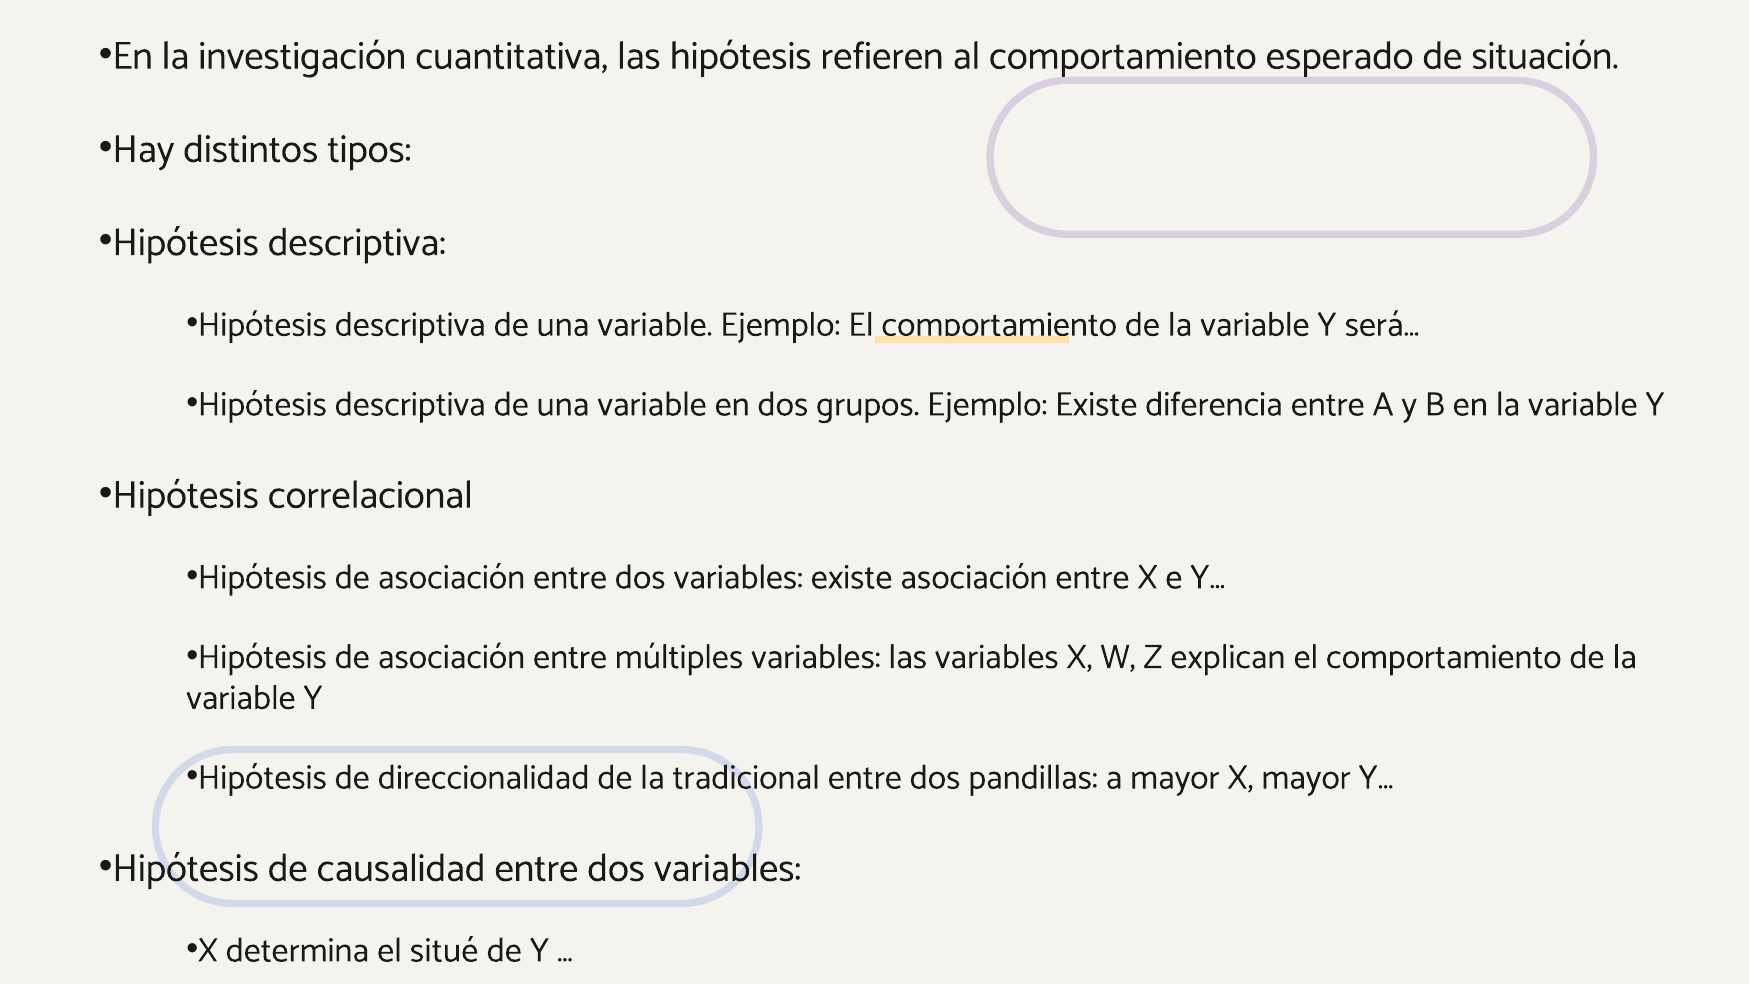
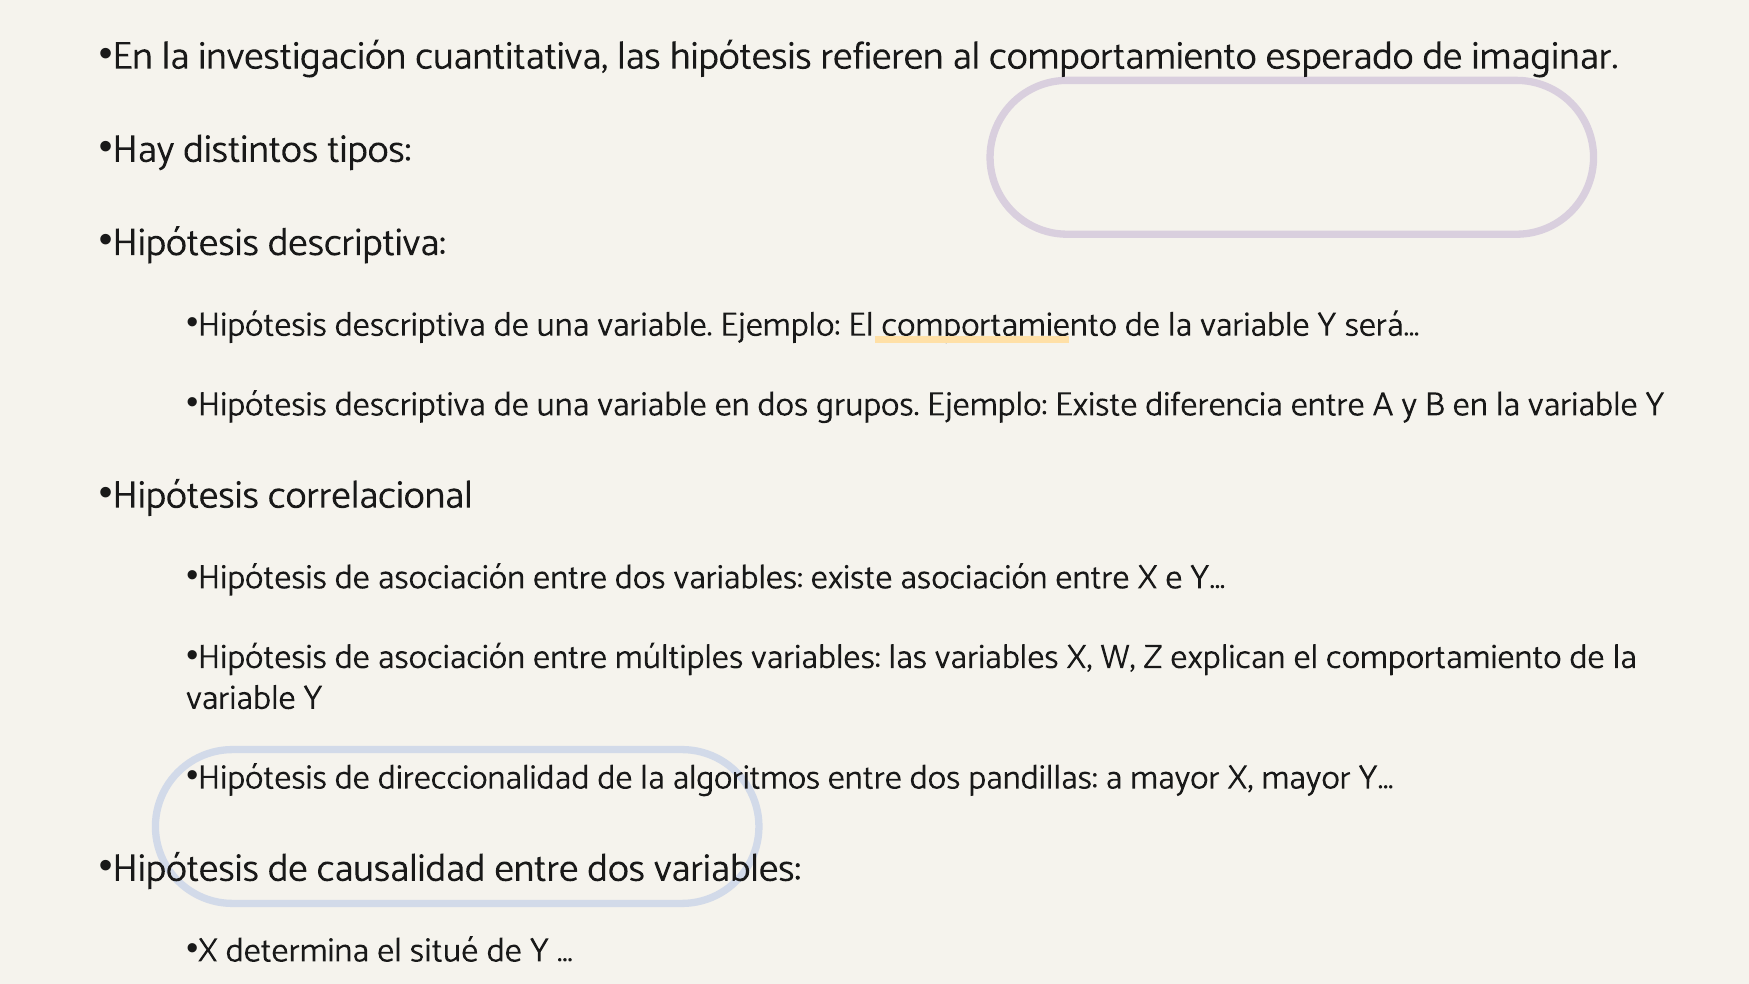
situación: situación -> imaginar
tradicional: tradicional -> algoritmos
